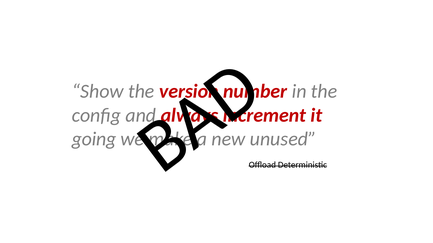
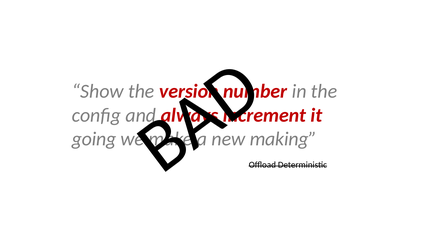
unused: unused -> making
